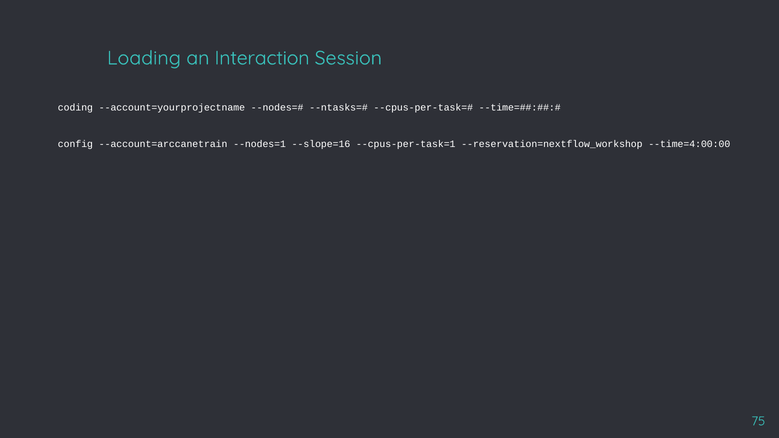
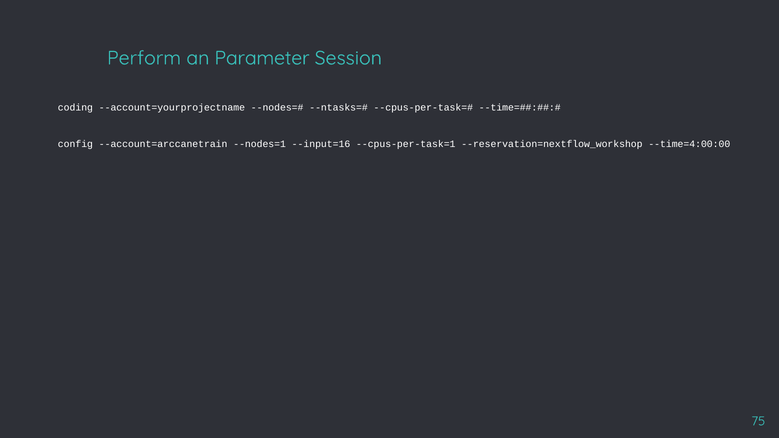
Loading: Loading -> Perform
Interaction: Interaction -> Parameter
--slope=16: --slope=16 -> --input=16
